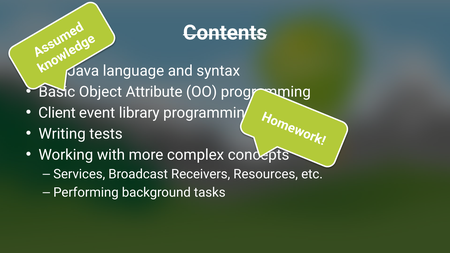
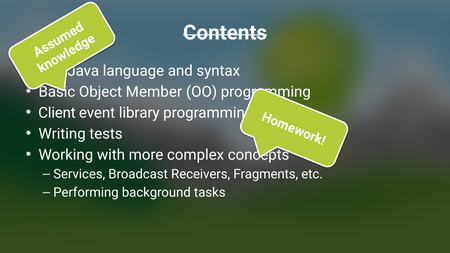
Attribute: Attribute -> Member
Resources: Resources -> Fragments
